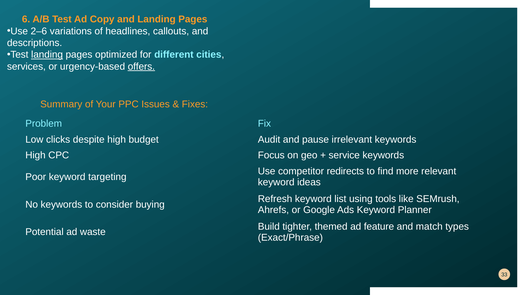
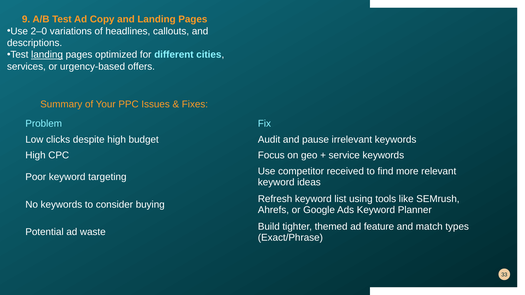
6: 6 -> 9
2–6: 2–6 -> 2–0
offers underline: present -> none
redirects: redirects -> received
